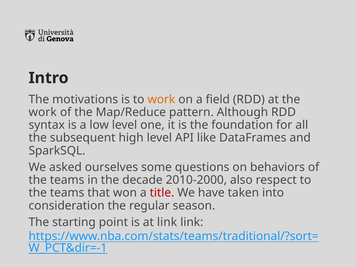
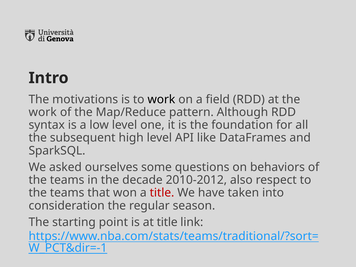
work at (161, 99) colour: orange -> black
2010-2000: 2010-2000 -> 2010-2012
at link: link -> title
